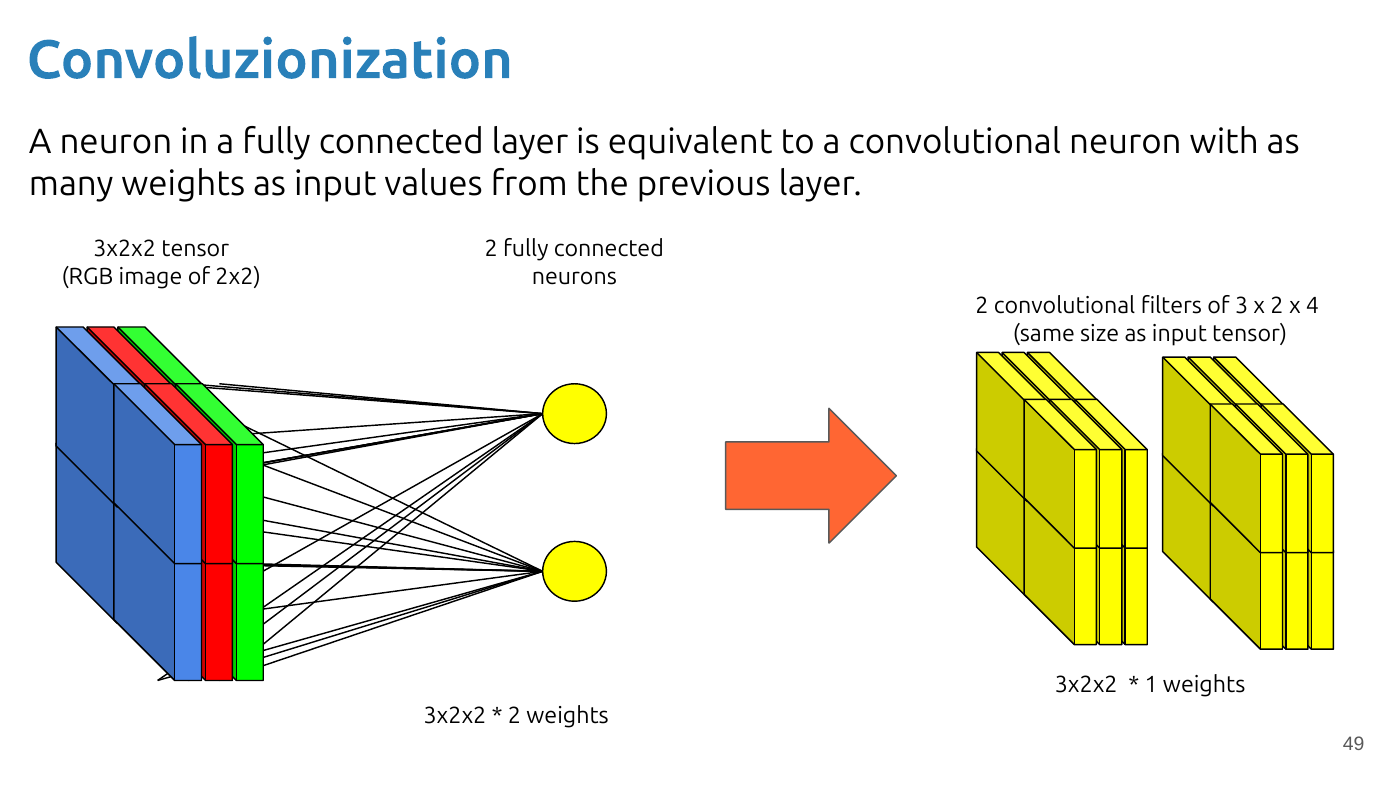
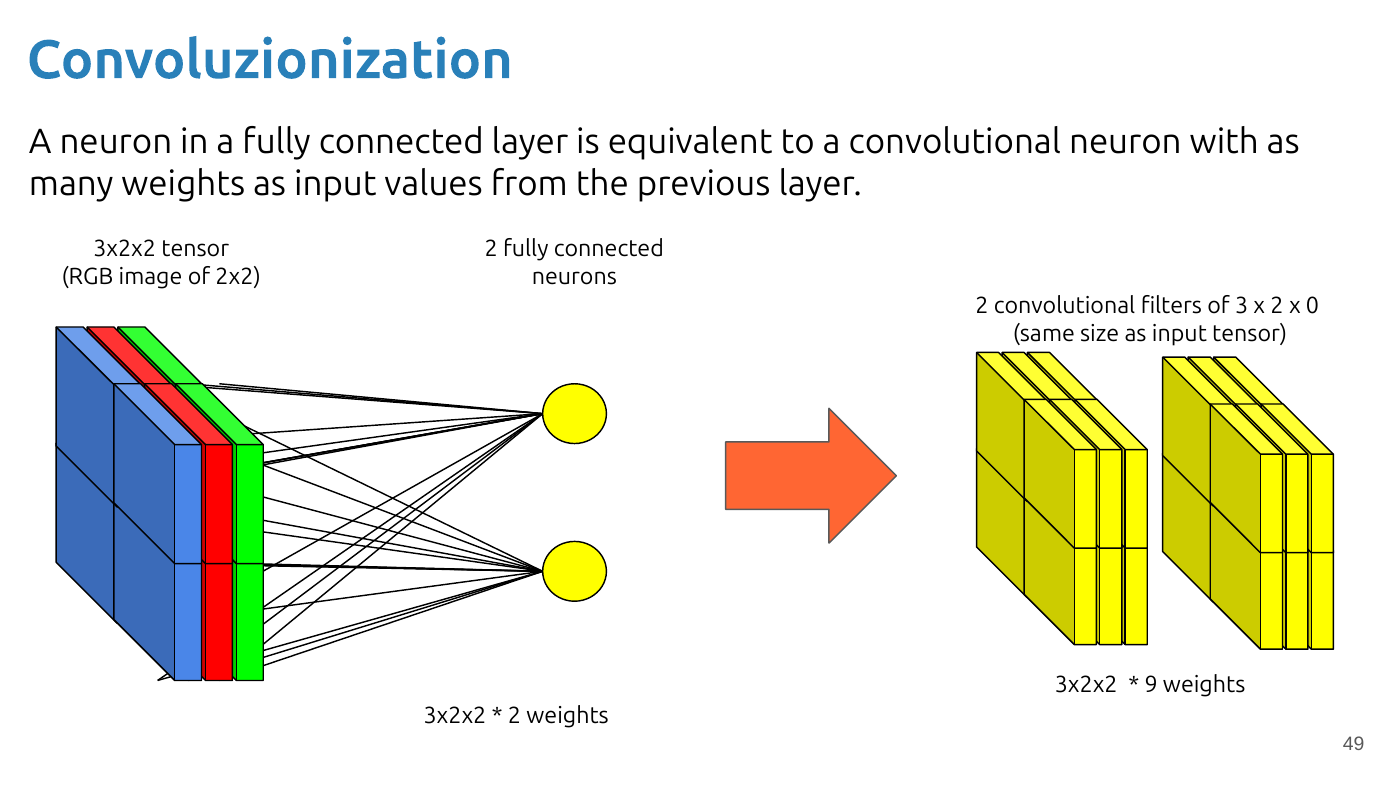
4: 4 -> 0
1: 1 -> 9
